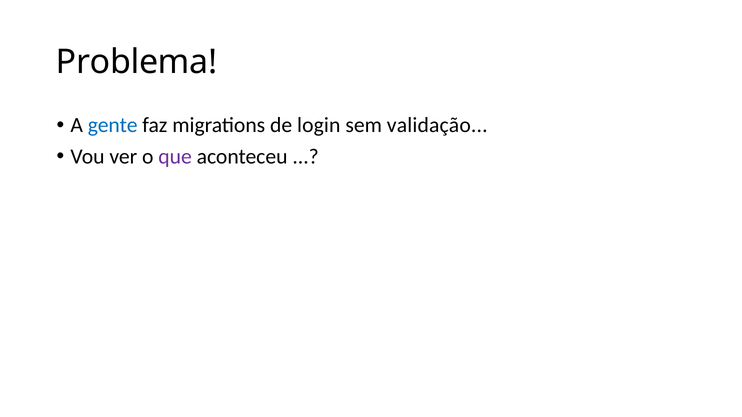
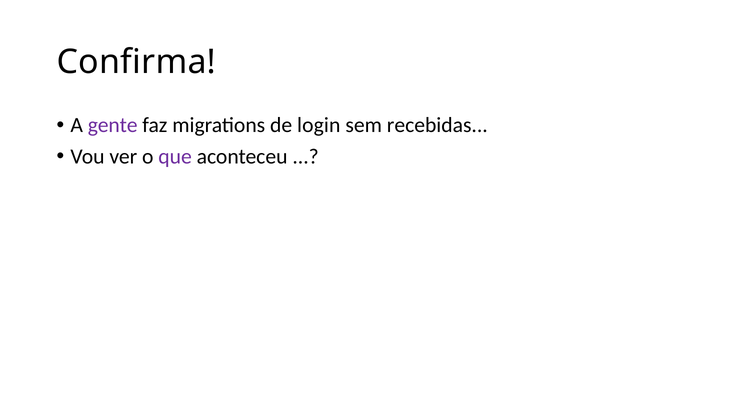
Problema: Problema -> Confirma
gente colour: blue -> purple
validação: validação -> recebidas
